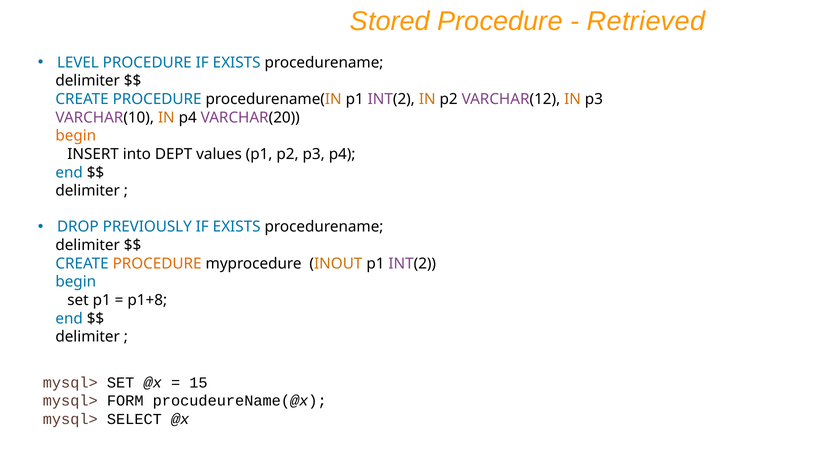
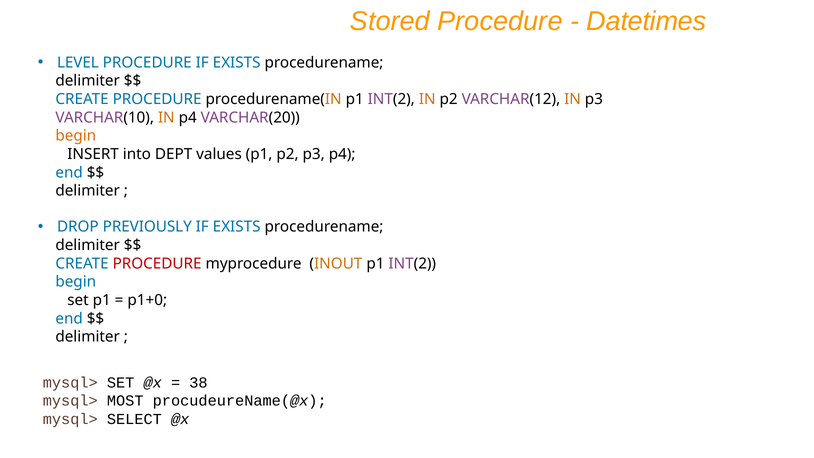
Retrieved: Retrieved -> Datetimes
PROCEDURE at (157, 264) colour: orange -> red
p1+8: p1+8 -> p1+0
15: 15 -> 38
FORM: FORM -> MOST
